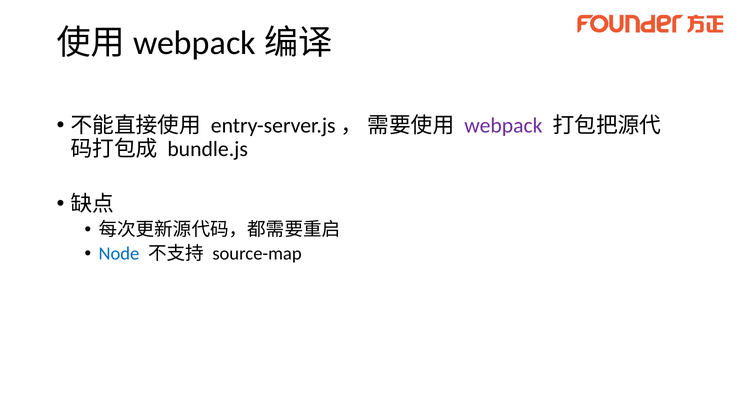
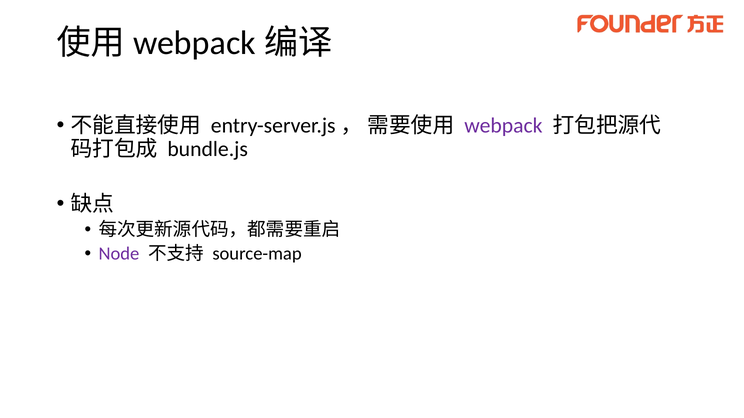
Node colour: blue -> purple
